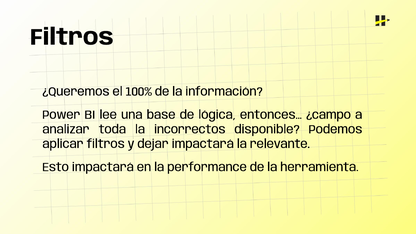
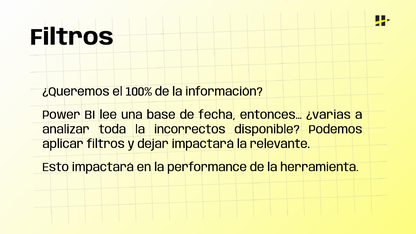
lógica: lógica -> fecha
¿campo: ¿campo -> ¿varias
